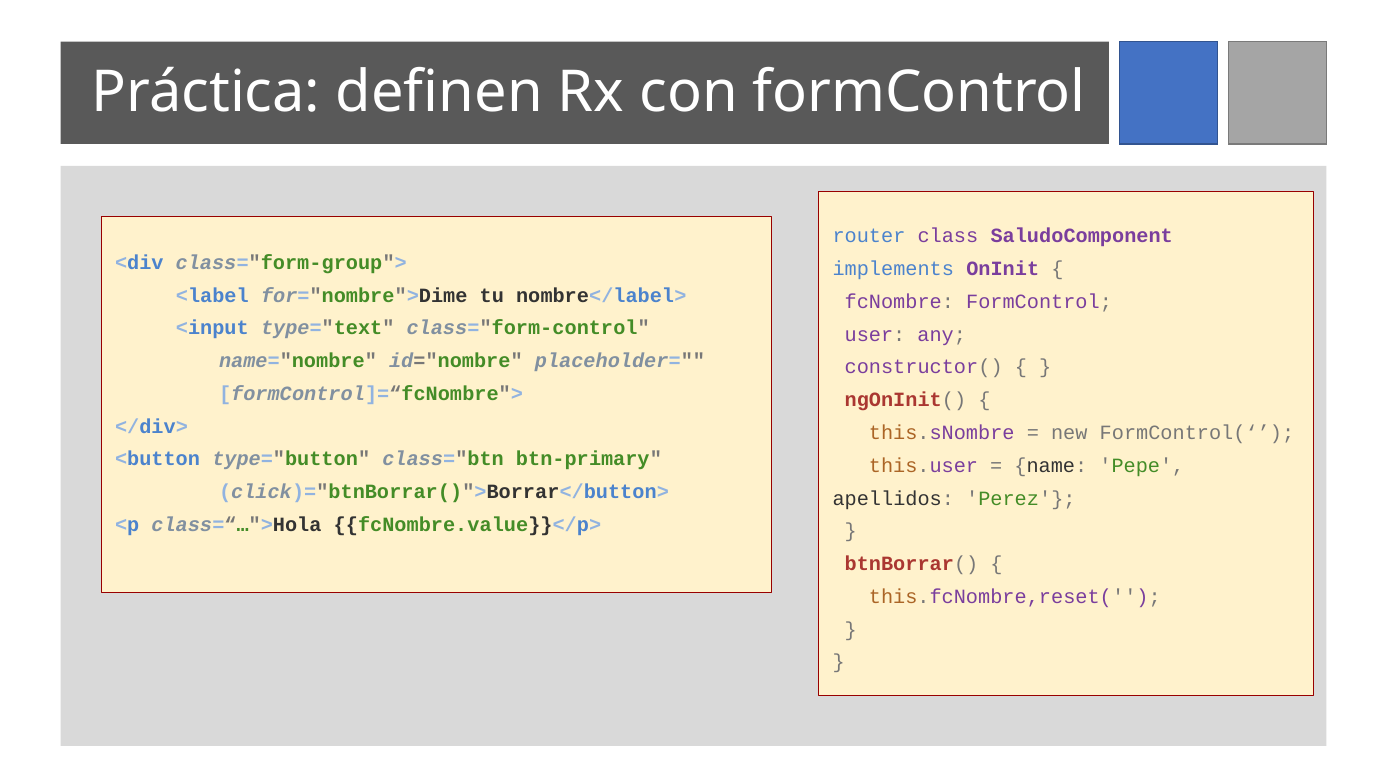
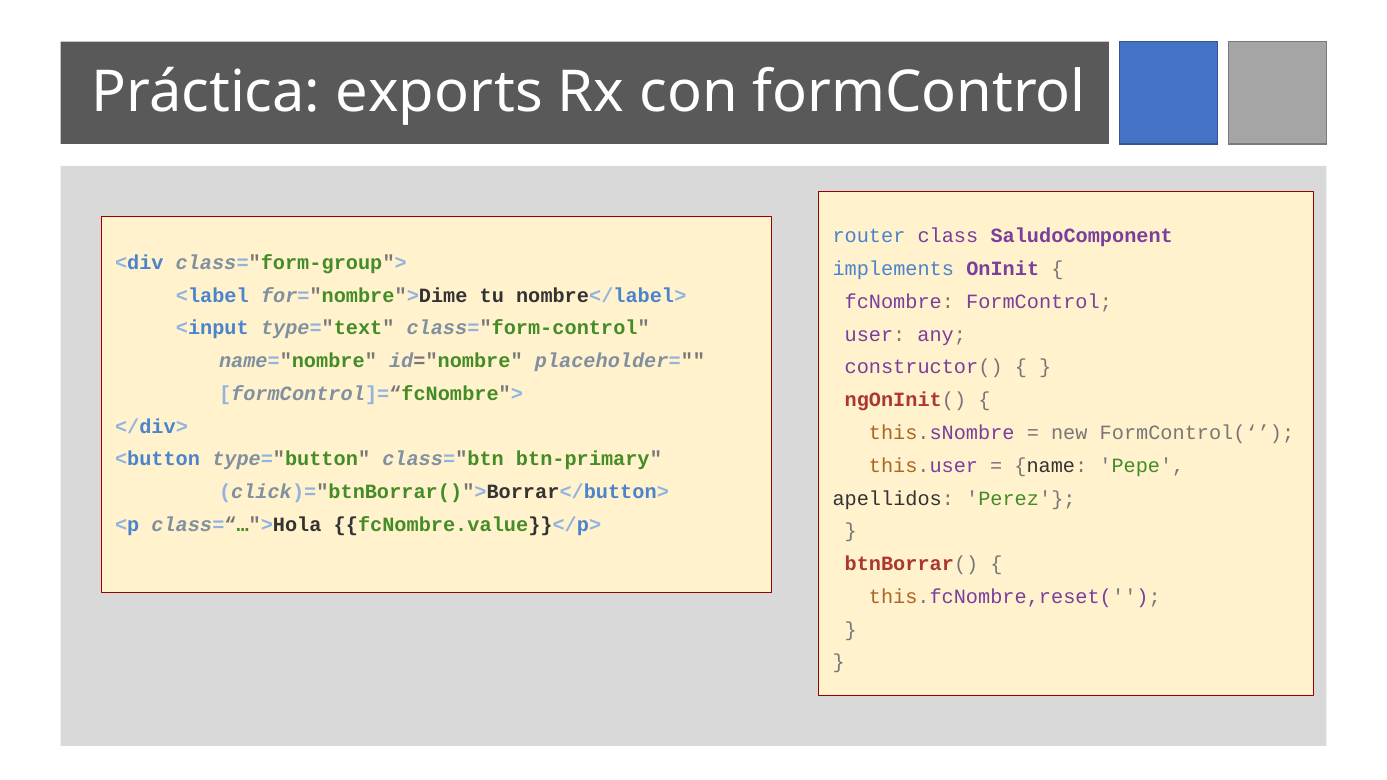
definen: definen -> exports
